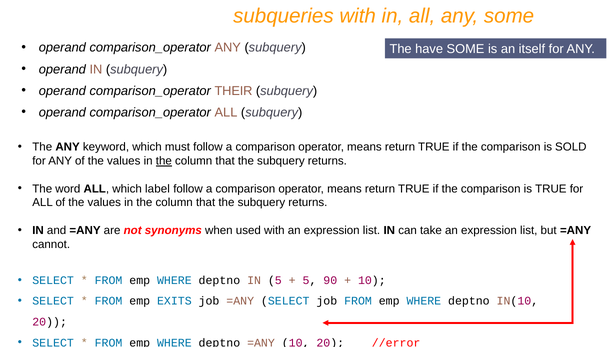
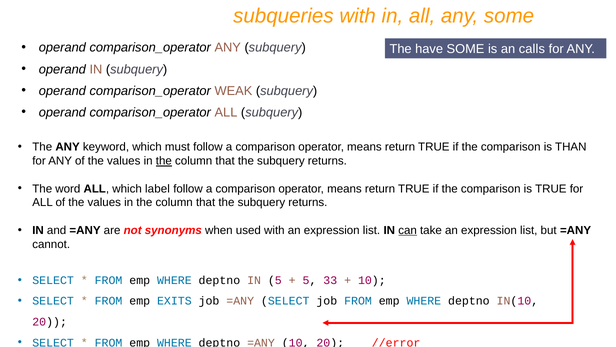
itself: itself -> calls
THEIR: THEIR -> WEAK
SOLD: SOLD -> THAN
can underline: none -> present
90: 90 -> 33
